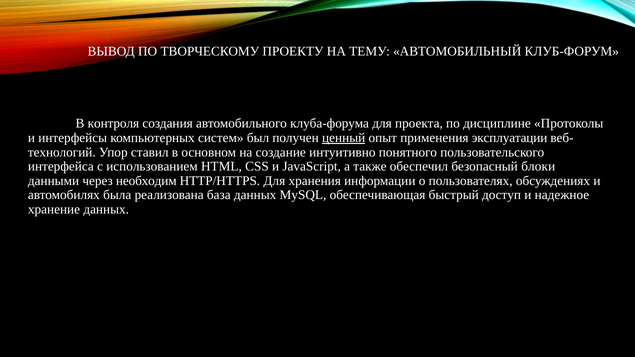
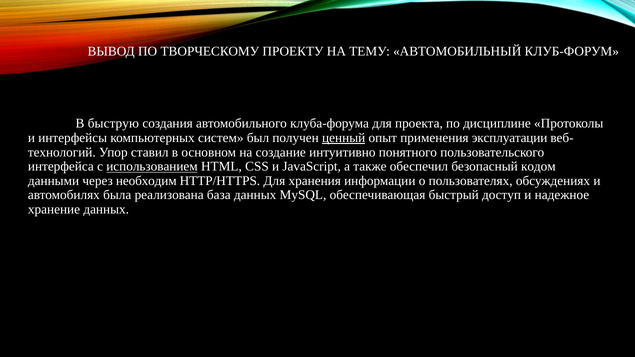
контроля: контроля -> быструю
использованием underline: none -> present
блоки: блоки -> кодом
